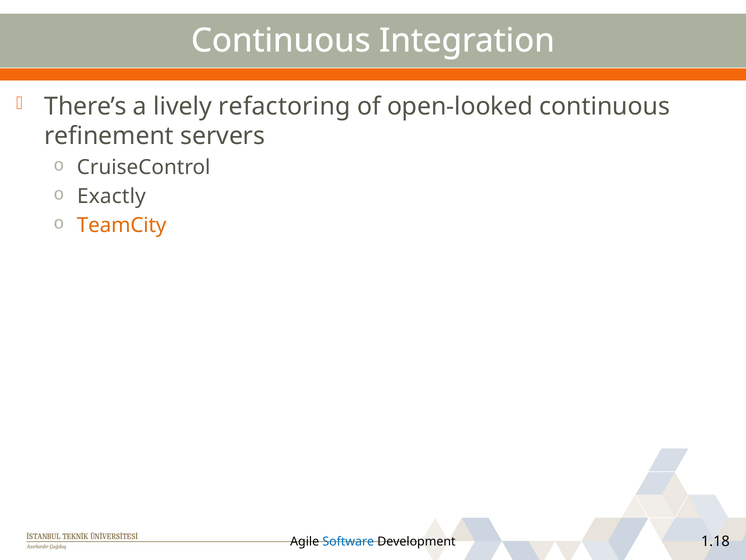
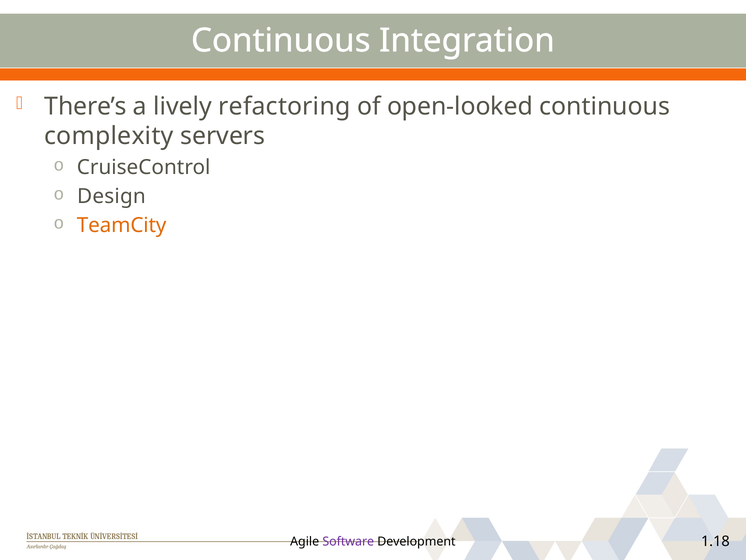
refinement: refinement -> complexity
Exactly: Exactly -> Design
Software colour: blue -> purple
